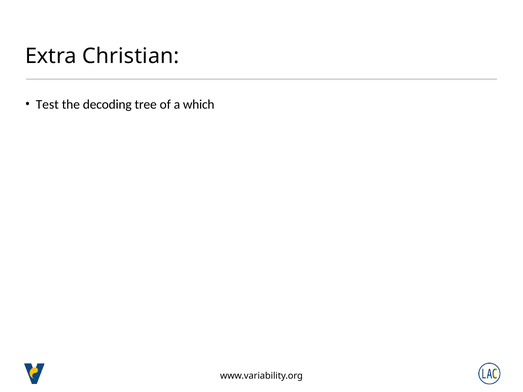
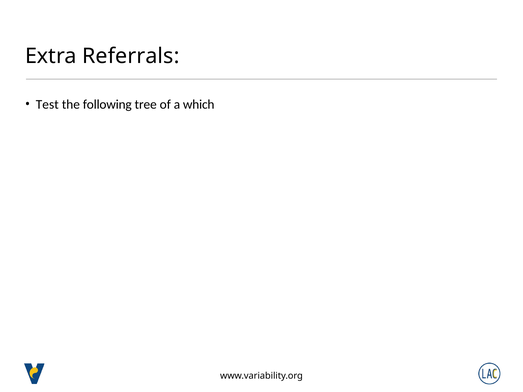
Christian: Christian -> Referrals
decoding: decoding -> following
